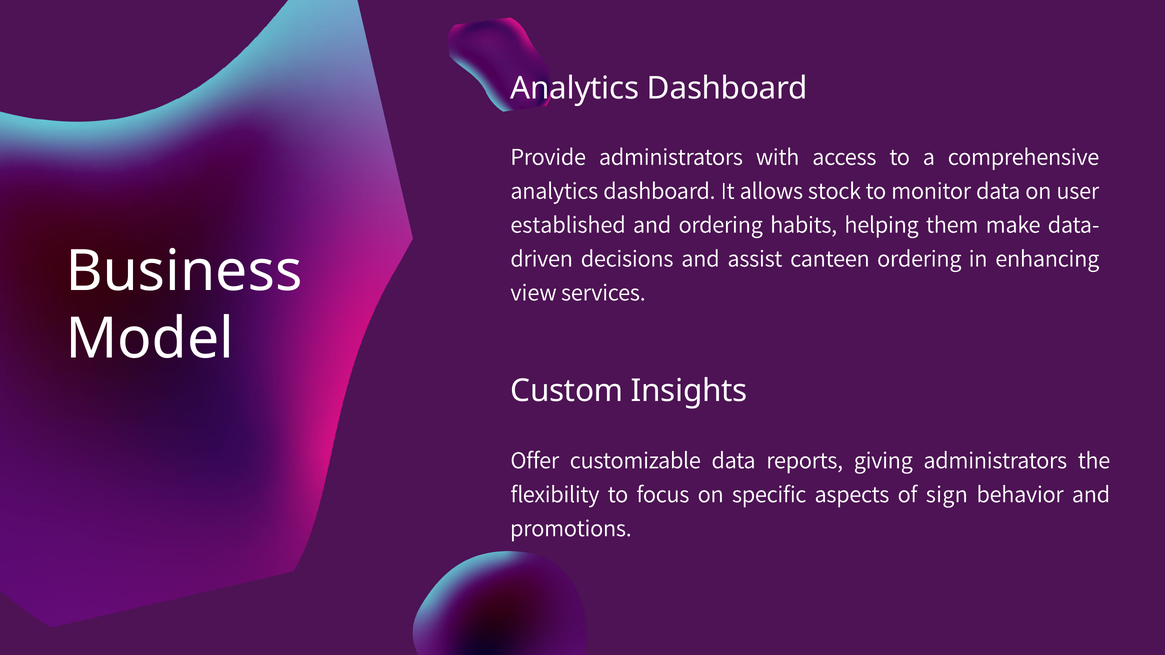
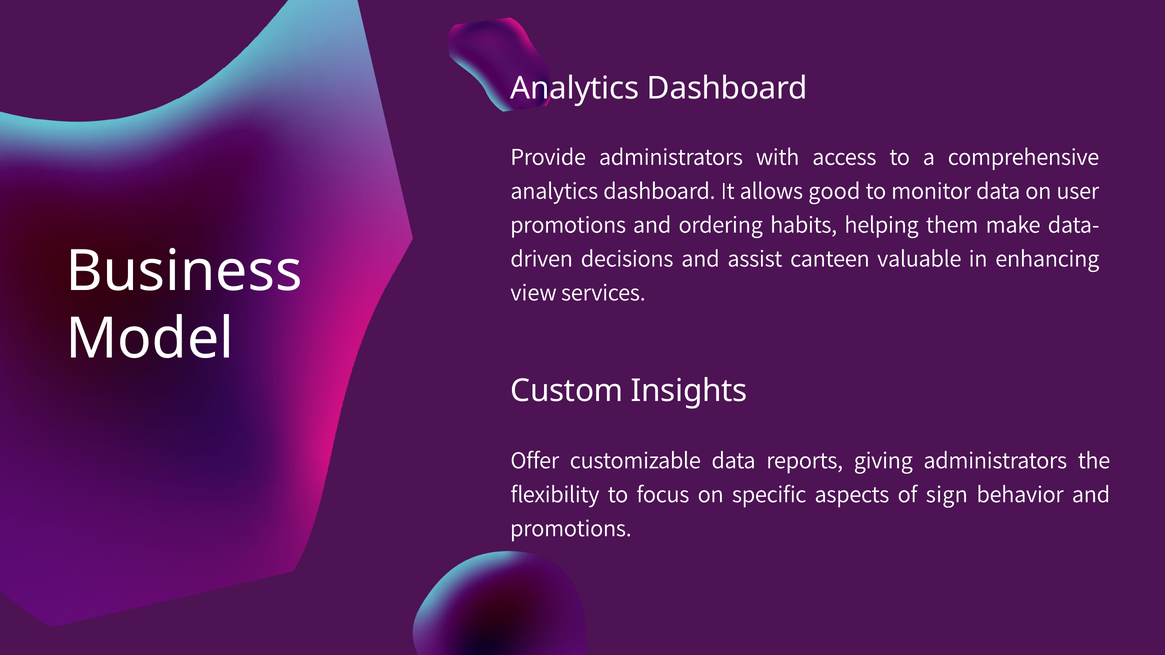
stock: stock -> good
established at (568, 225): established -> promotions
canteen ordering: ordering -> valuable
